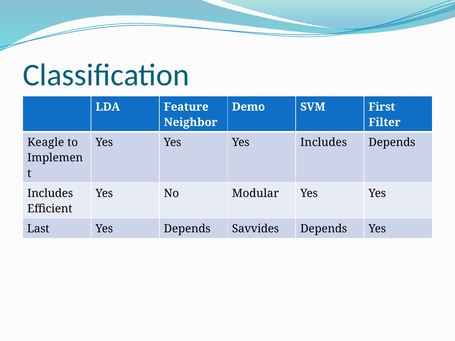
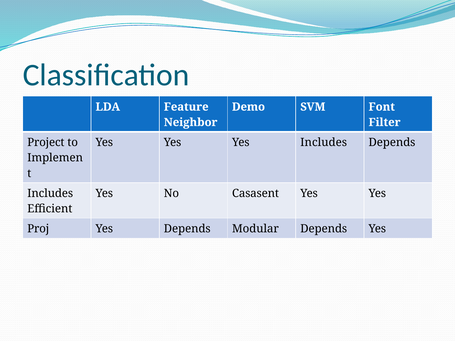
First: First -> Font
Keagle: Keagle -> Project
Modular: Modular -> Casasent
Last: Last -> Proj
Savvides: Savvides -> Modular
